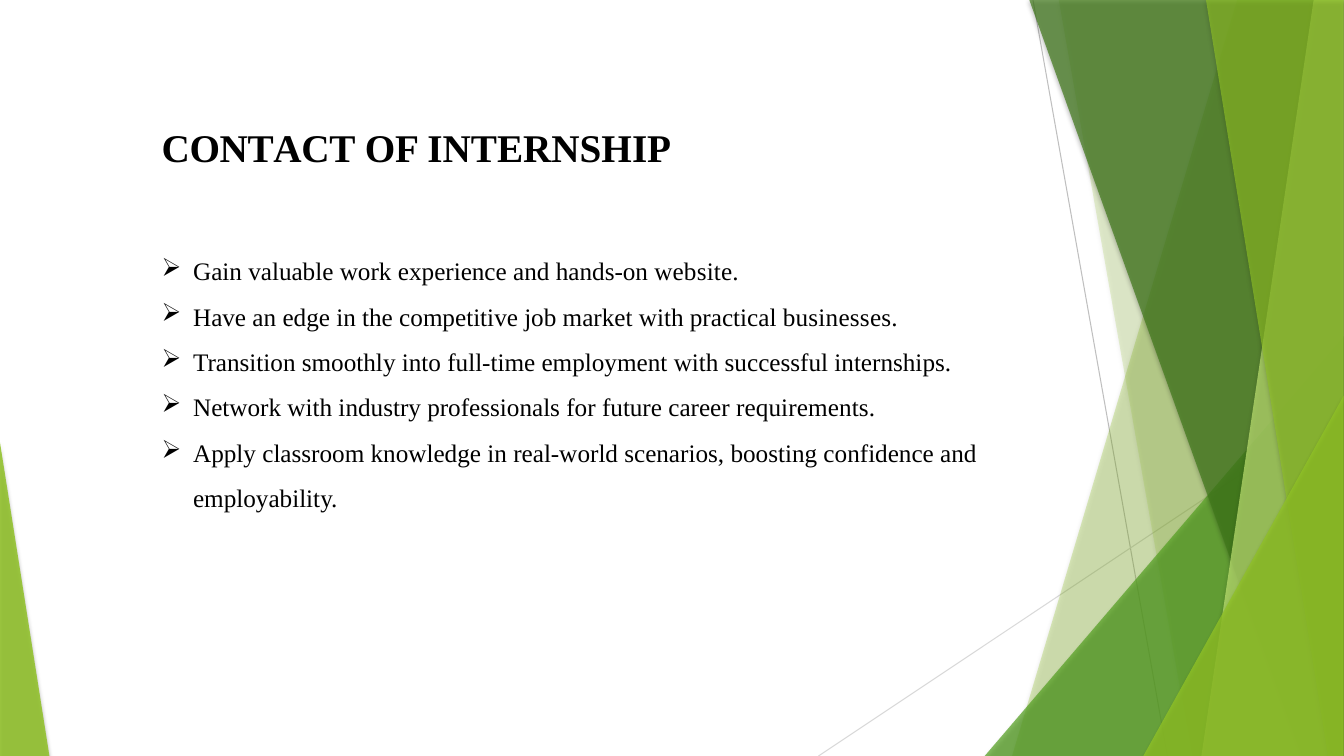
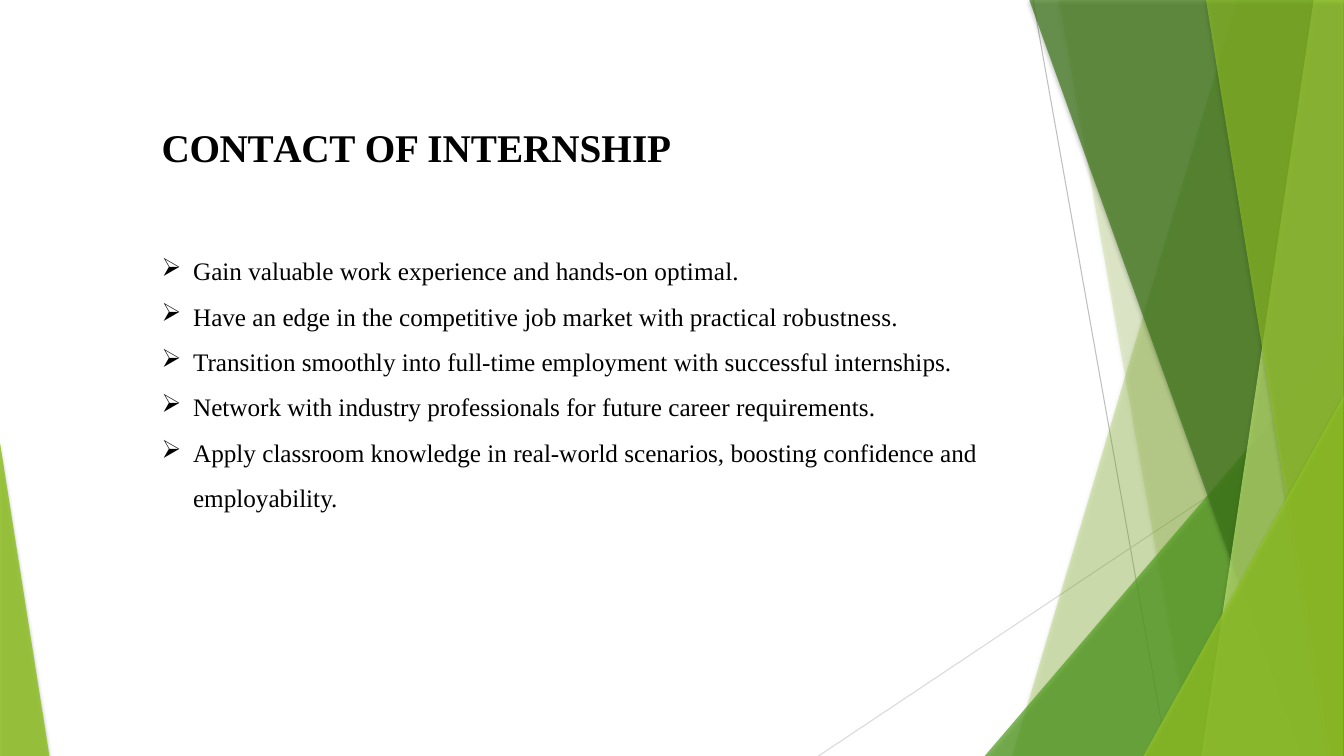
website: website -> optimal
businesses: businesses -> robustness
